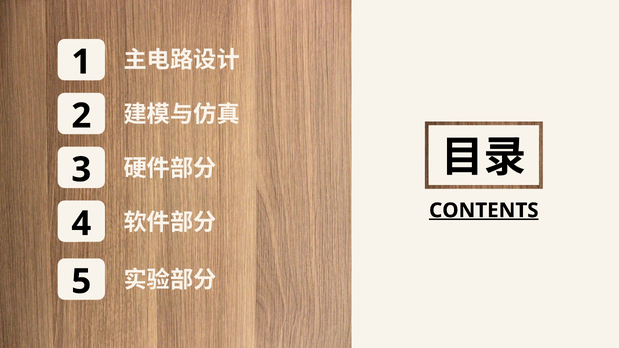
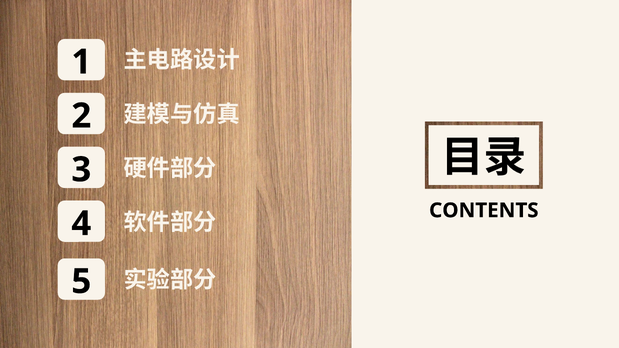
CONTENTS underline: present -> none
